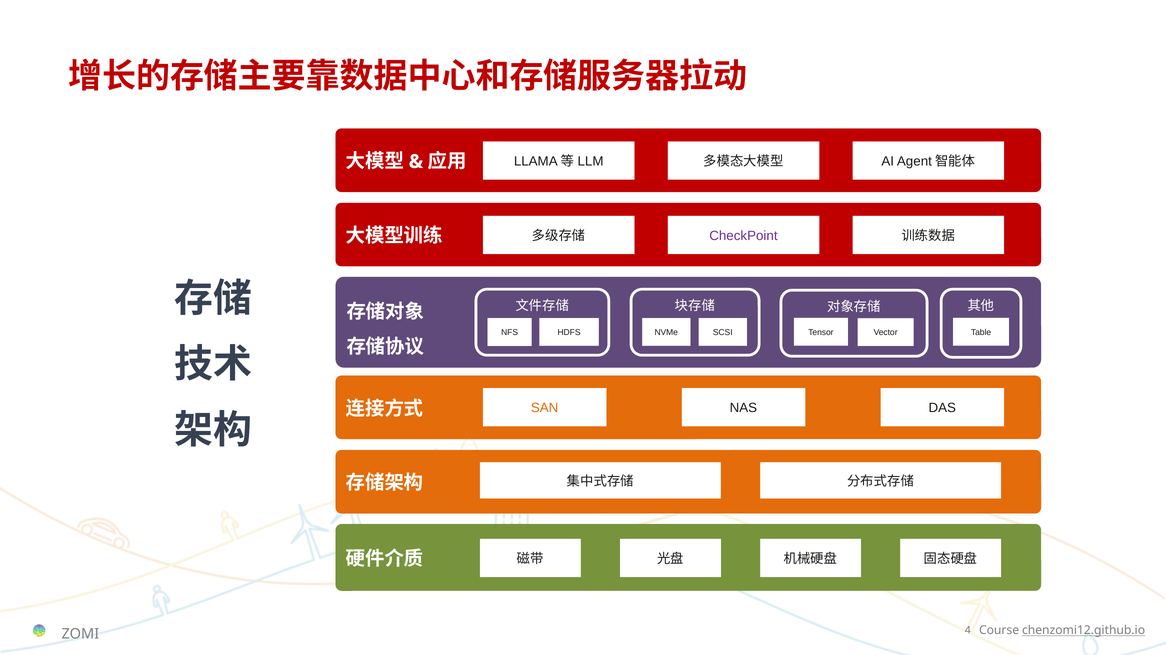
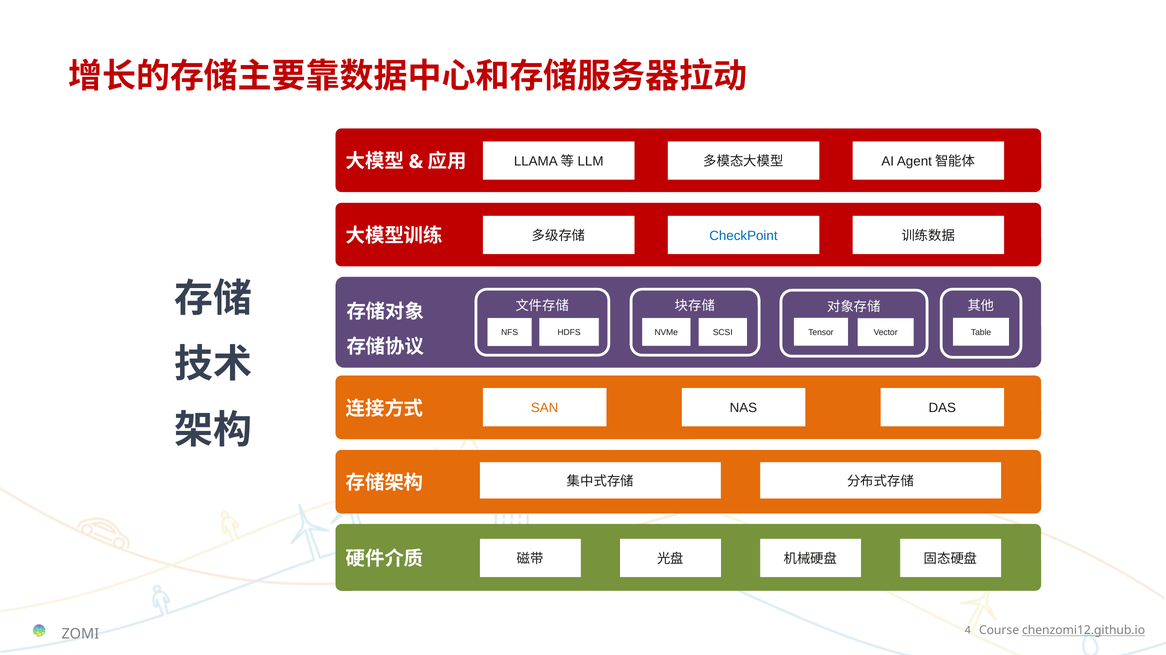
CheckPoint colour: purple -> blue
